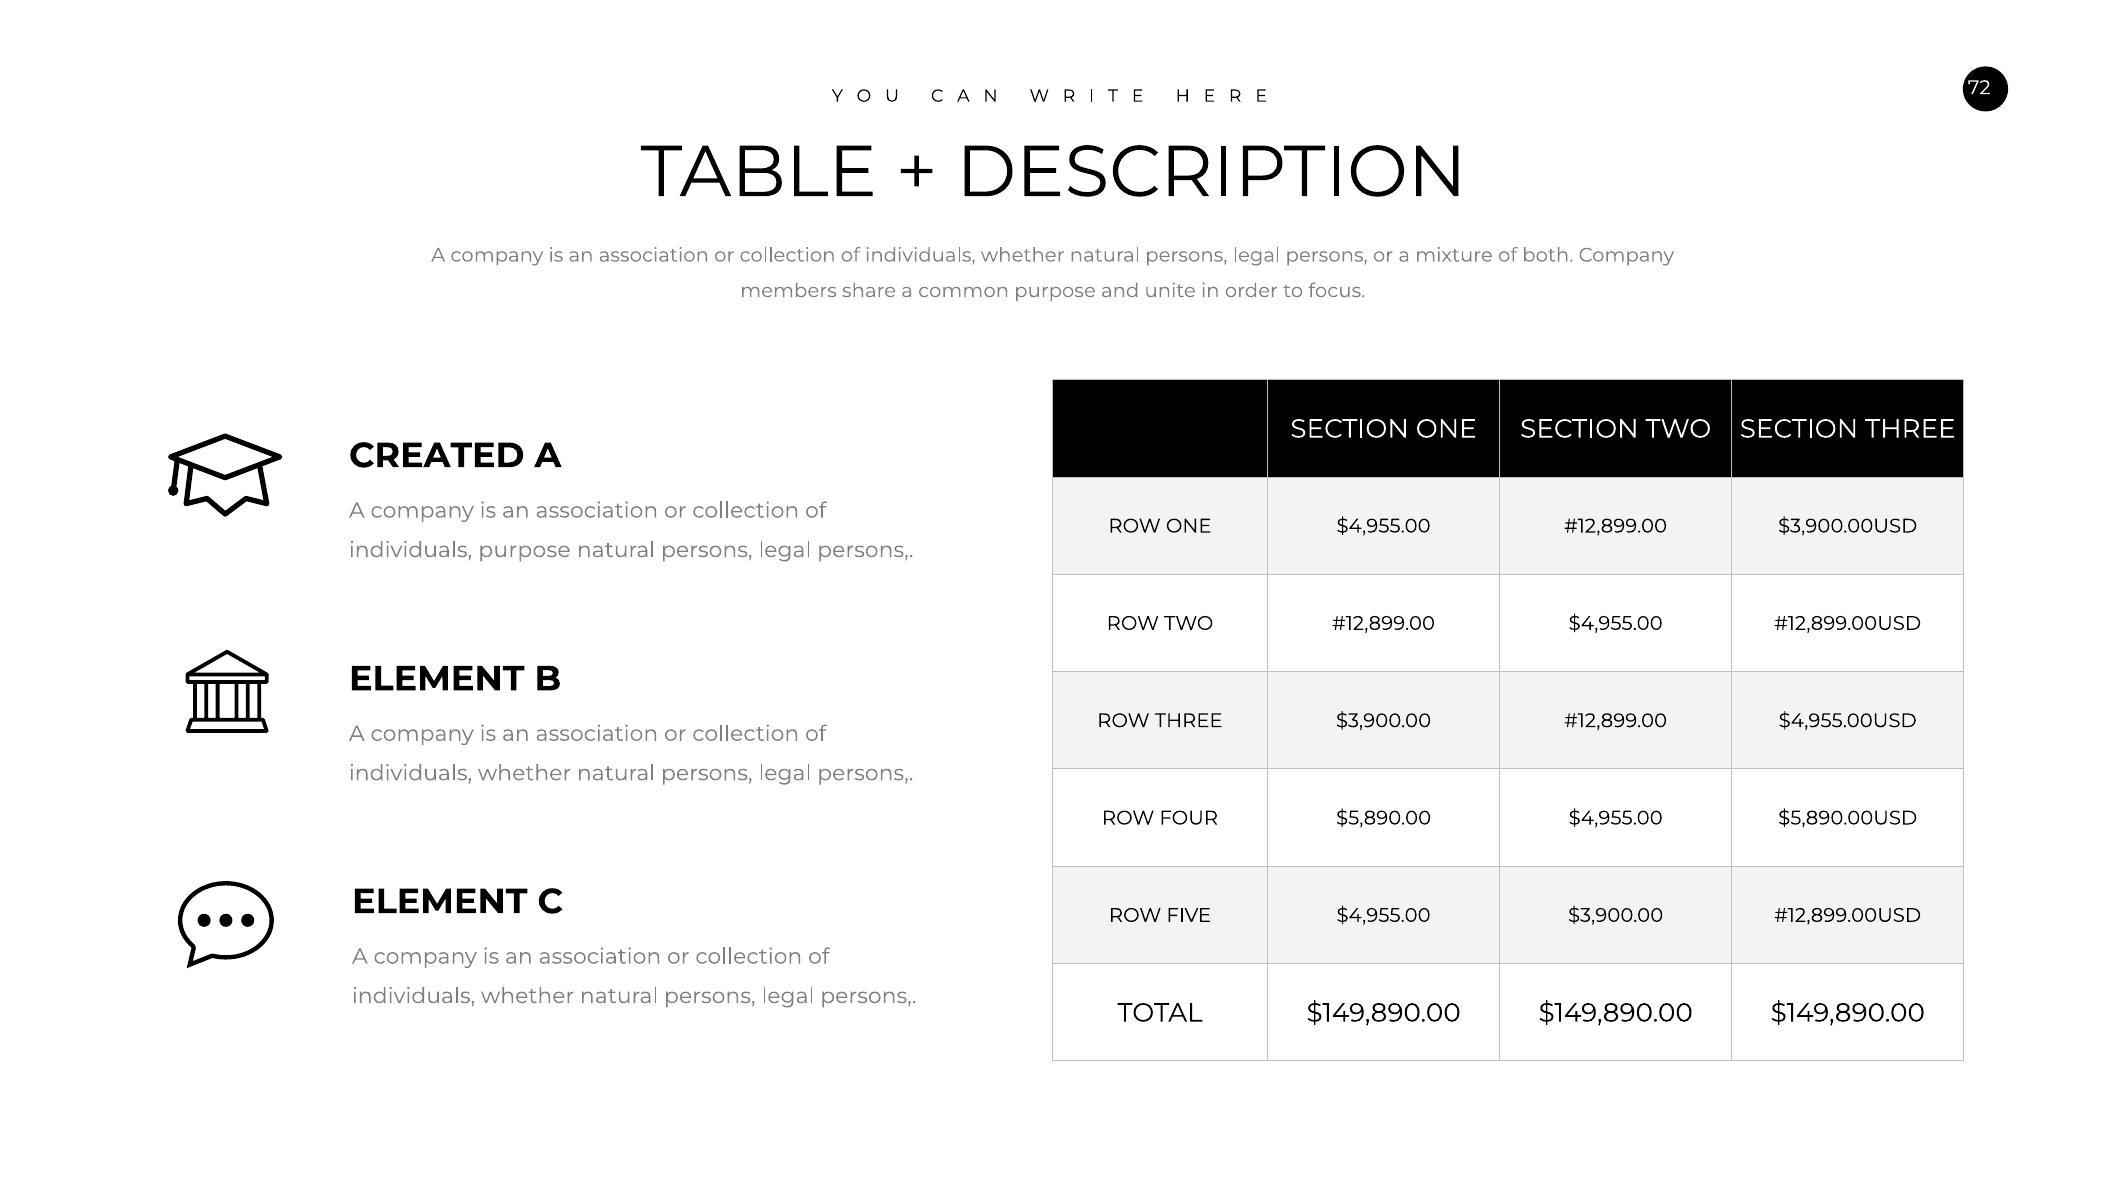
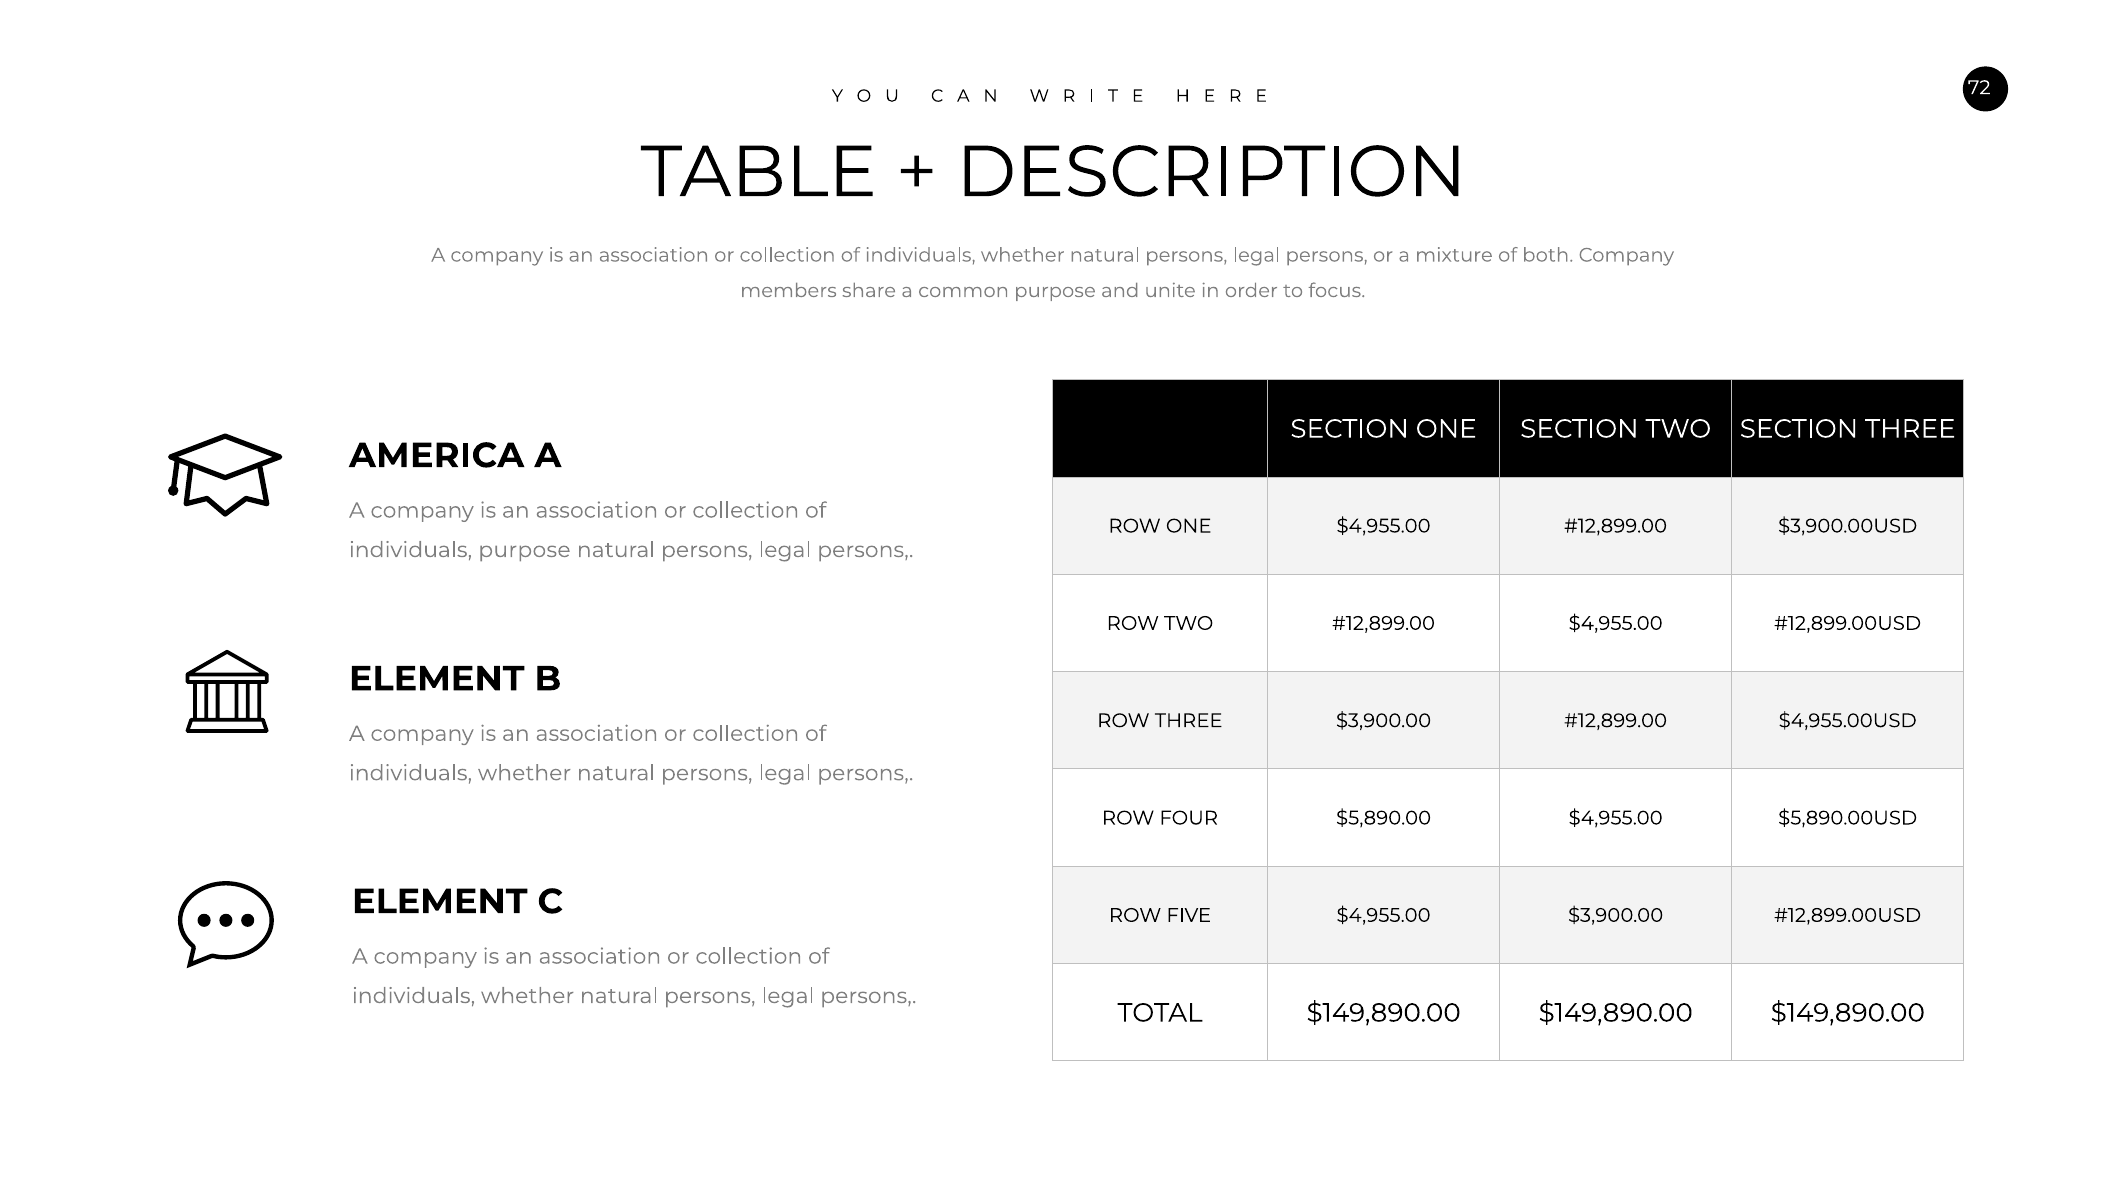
CREATED: CREATED -> AMERICA
